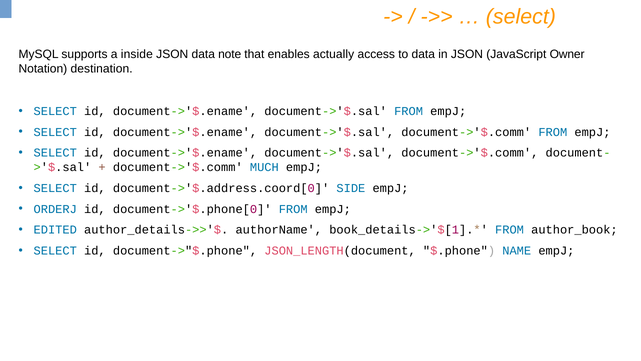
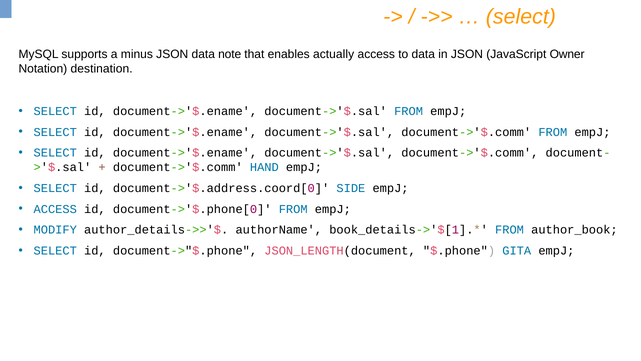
inside: inside -> minus
MUCH: MUCH -> HAND
ORDERJ at (55, 209): ORDERJ -> ACCESS
EDITED: EDITED -> MODIFY
NAME: NAME -> GITA
